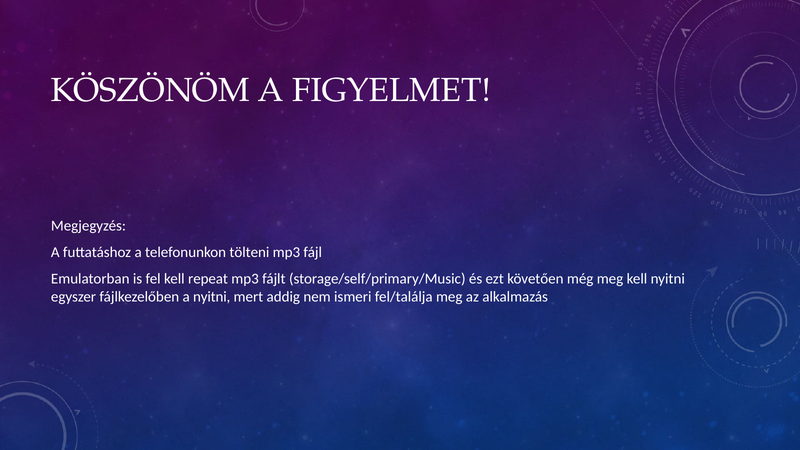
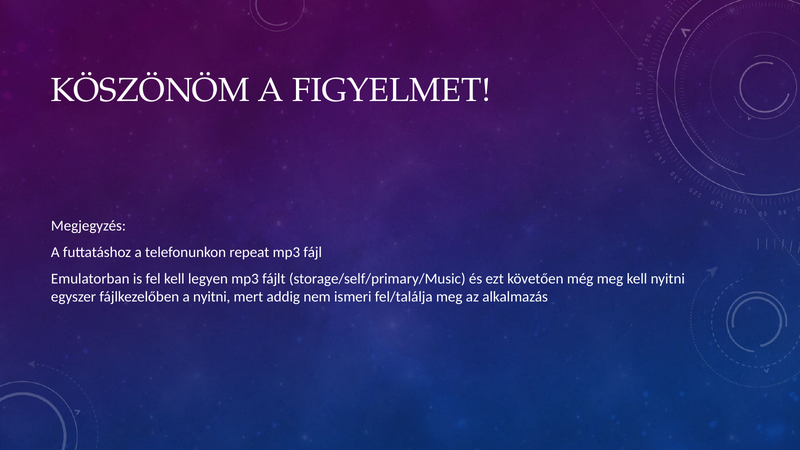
tölteni: tölteni -> repeat
repeat: repeat -> legyen
